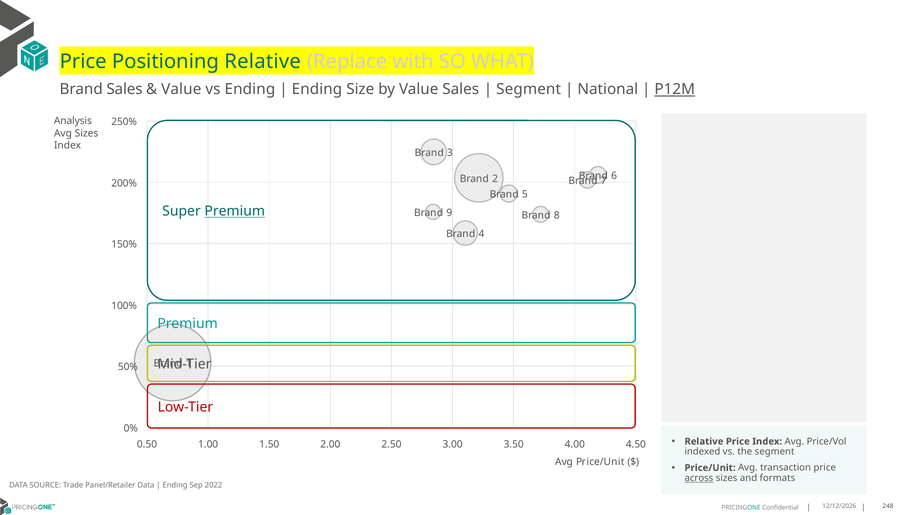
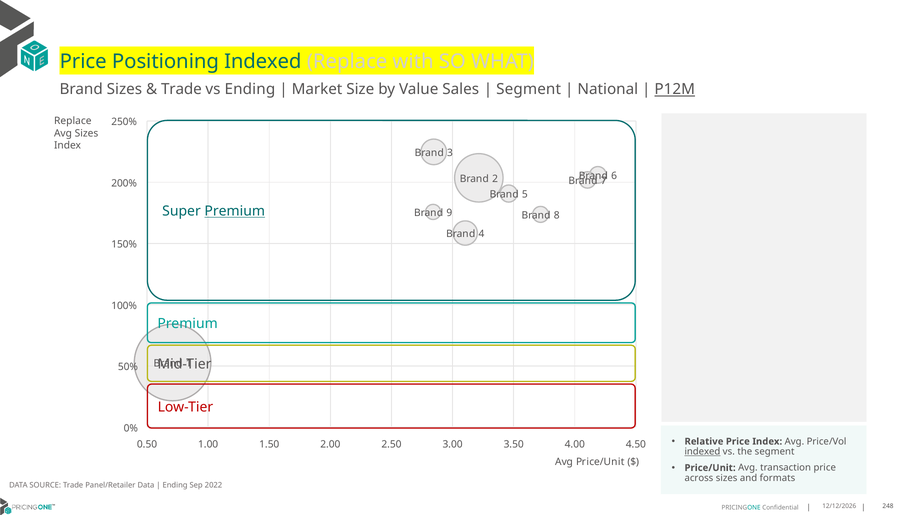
Positioning Relative: Relative -> Indexed
Brand Sales: Sales -> Sizes
Value at (181, 89): Value -> Trade
Ending at (317, 89): Ending -> Market
Analysis at (73, 121): Analysis -> Replace
indexed at (702, 452) underline: none -> present
across underline: present -> none
